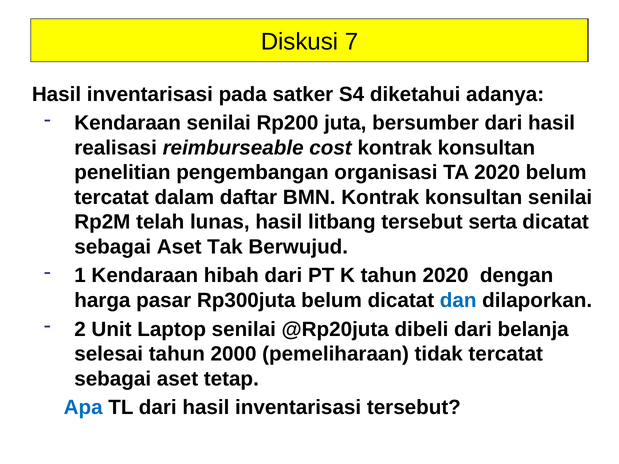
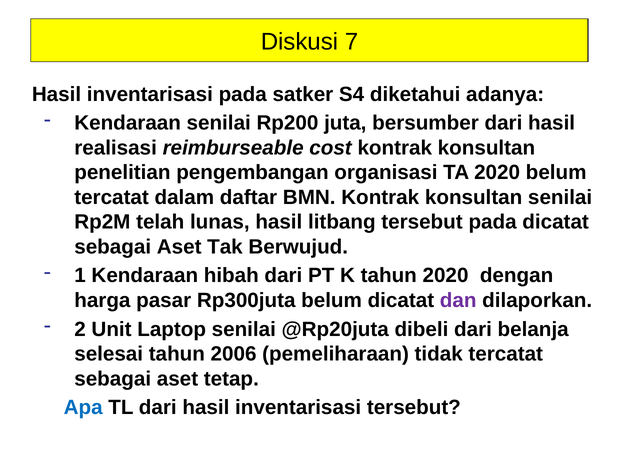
tersebut serta: serta -> pada
dan colour: blue -> purple
2000: 2000 -> 2006
